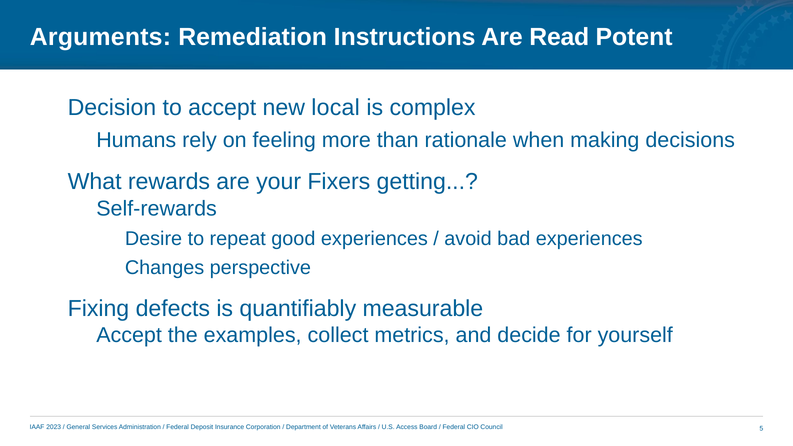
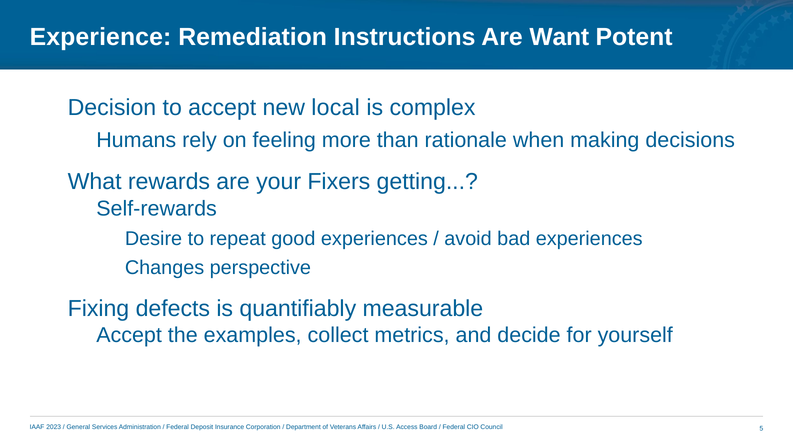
Arguments: Arguments -> Experience
Read: Read -> Want
